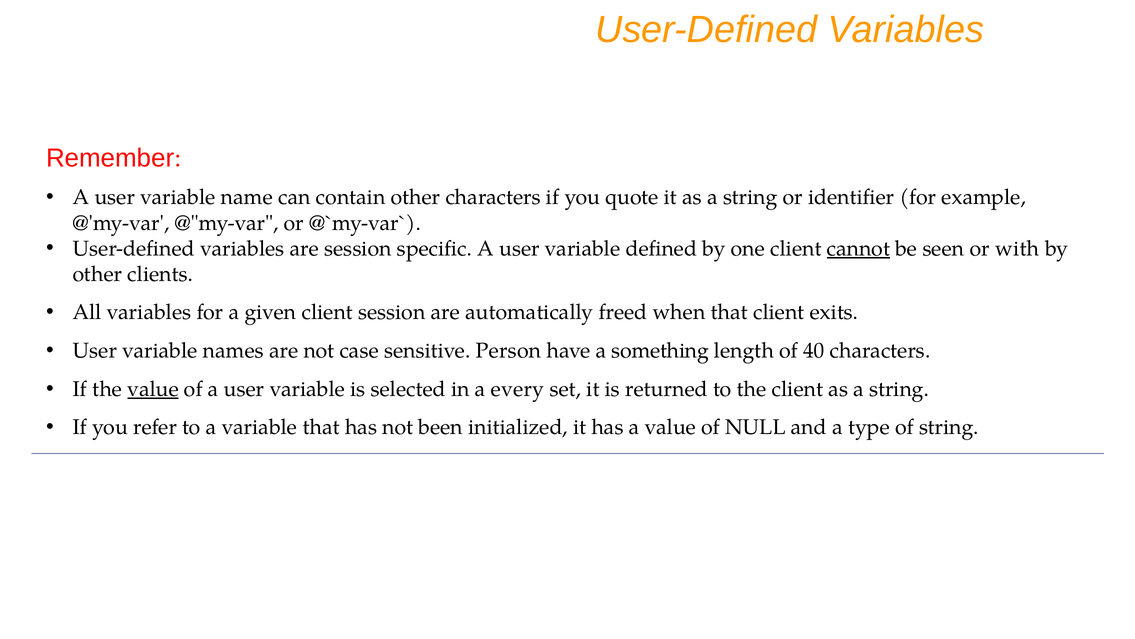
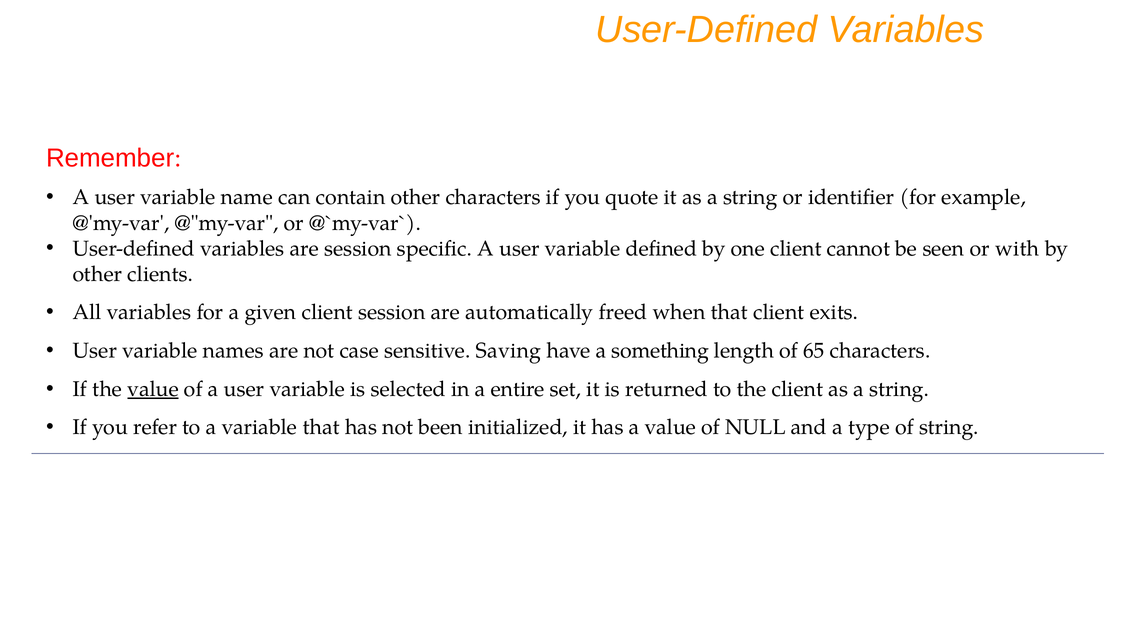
cannot underline: present -> none
Person: Person -> Saving
40: 40 -> 65
every: every -> entire
